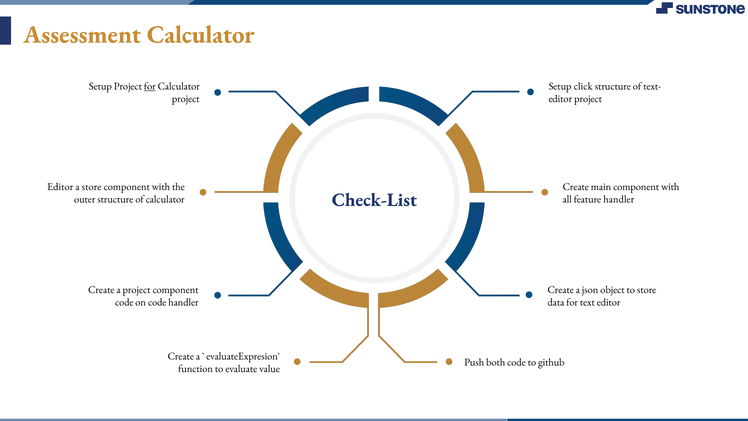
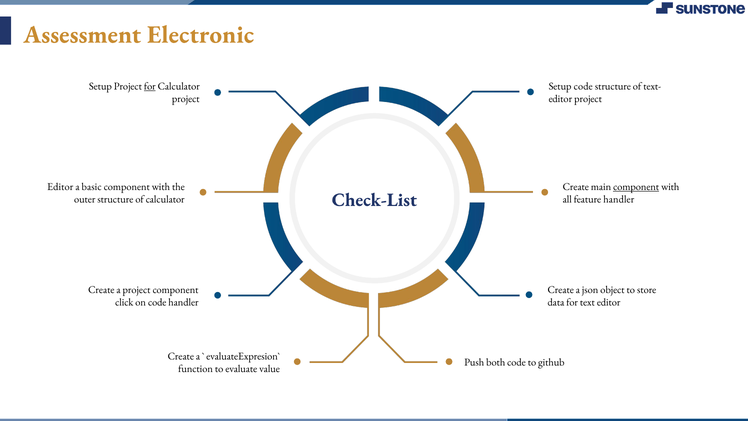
Assessment Calculator: Calculator -> Electronic
Setup click: click -> code
a store: store -> basic
component at (636, 187) underline: none -> present
code at (124, 302): code -> click
